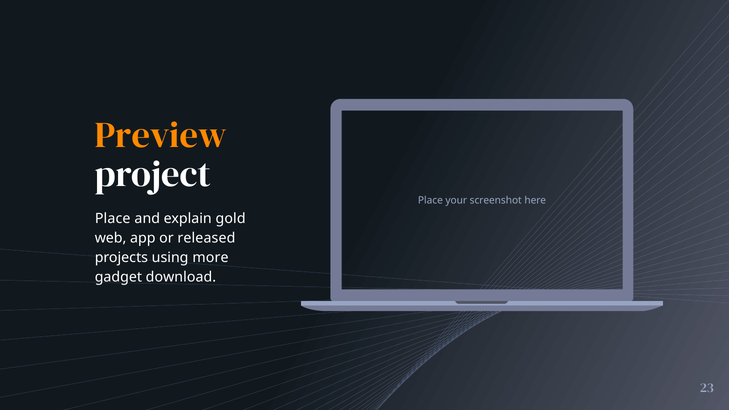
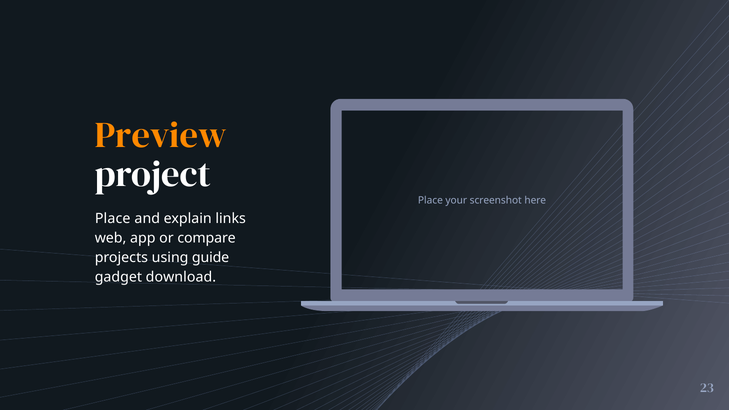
gold: gold -> links
released: released -> compare
more: more -> guide
